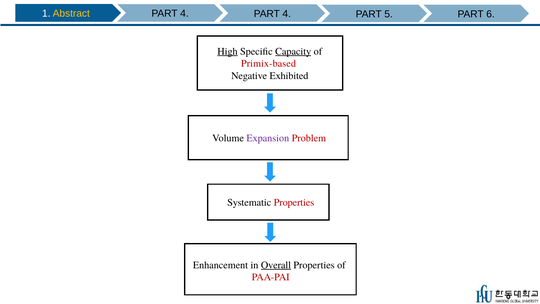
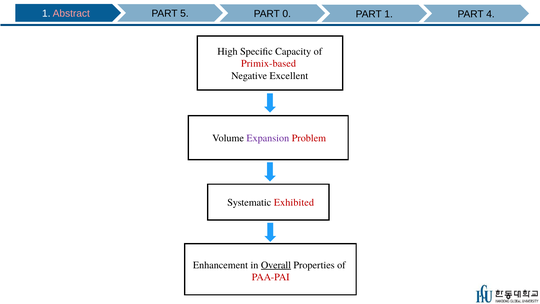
Abstract colour: yellow -> pink
4 at (184, 14): 4 -> 5
4 at (287, 14): 4 -> 0
PART 5: 5 -> 1
6: 6 -> 4
High underline: present -> none
Capacity underline: present -> none
Exhibited: Exhibited -> Excellent
Systematic Properties: Properties -> Exhibited
